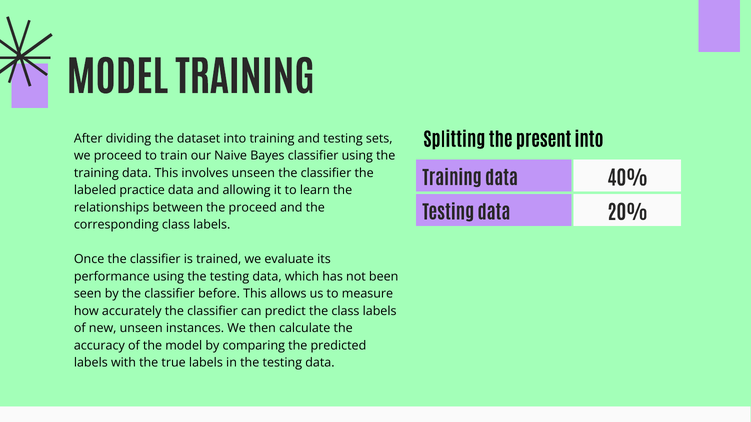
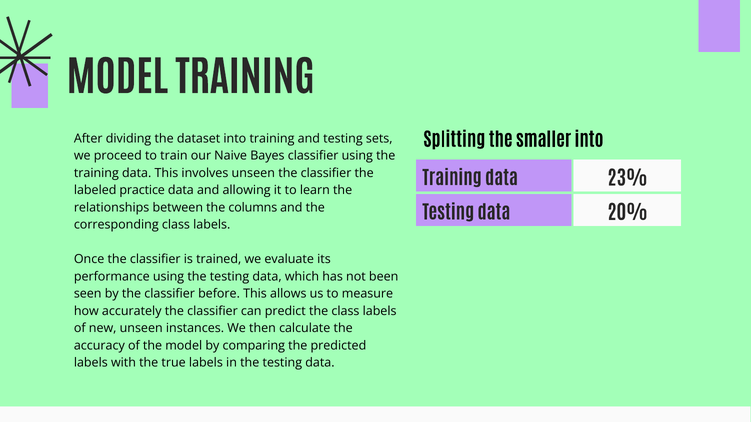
present: present -> smaller
40%: 40% -> 23%
the proceed: proceed -> columns
